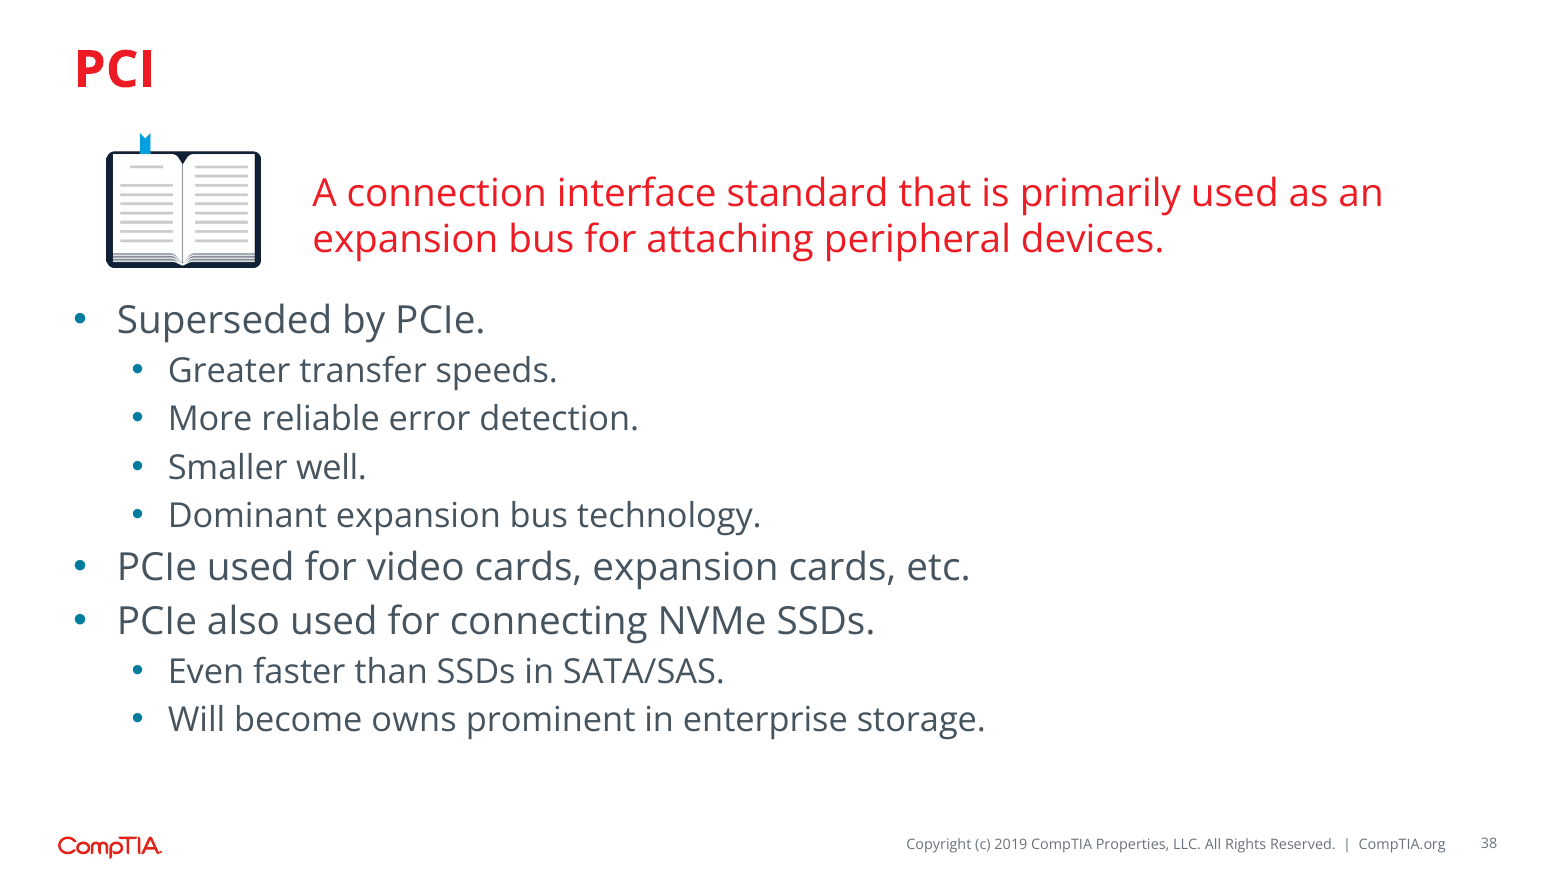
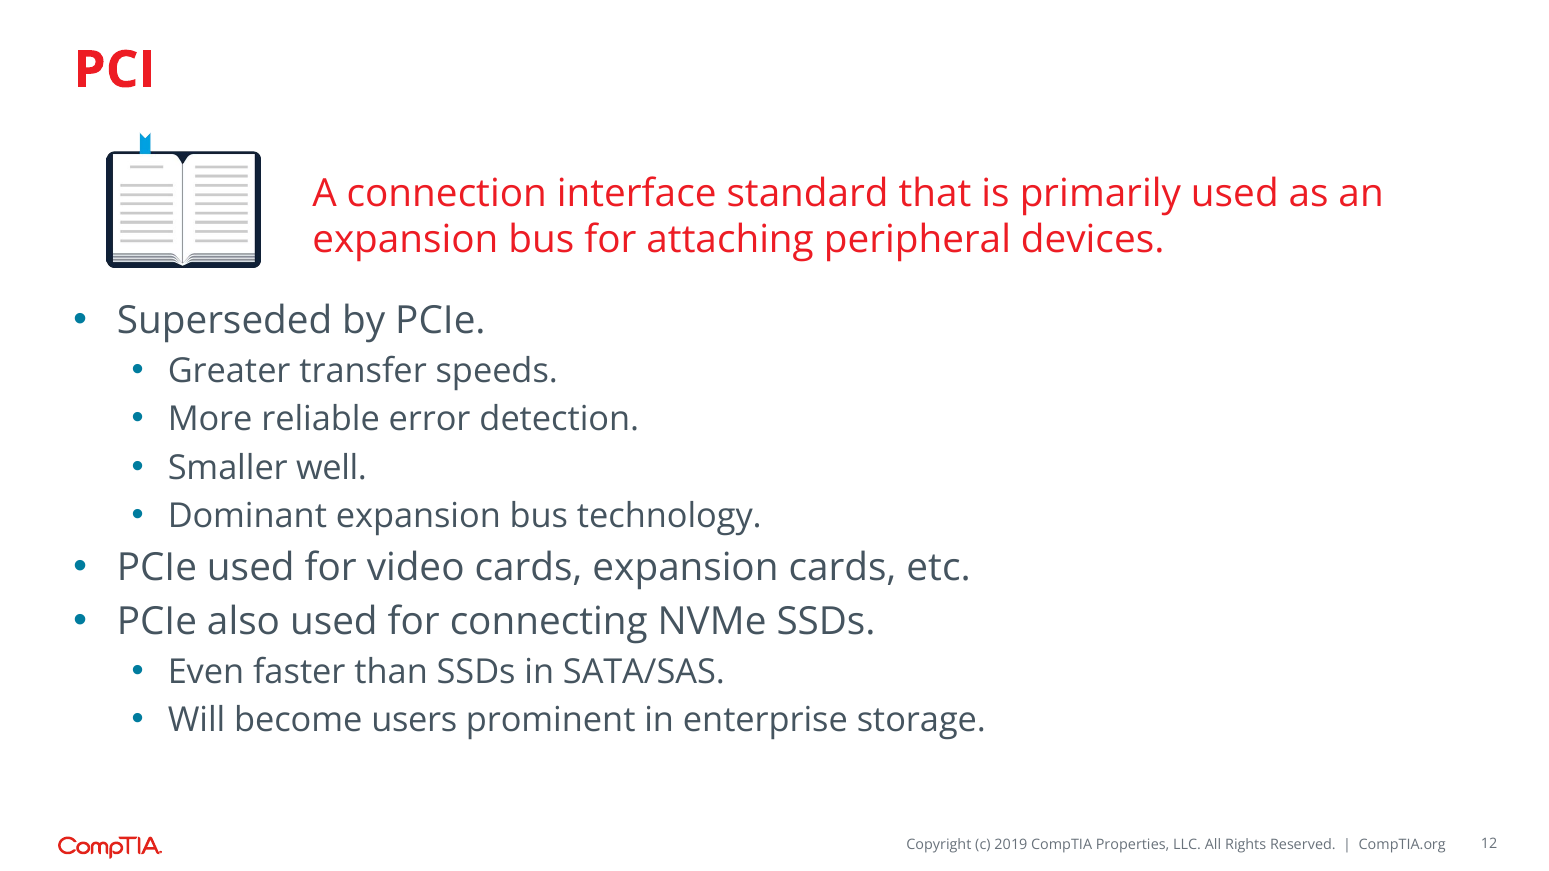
owns: owns -> users
38: 38 -> 12
